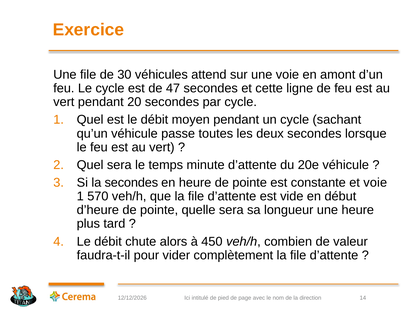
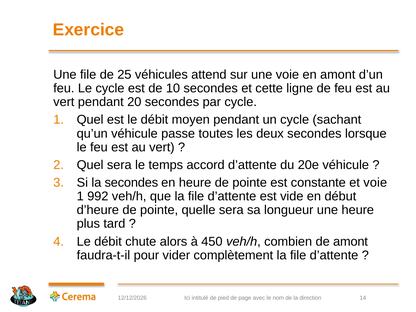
30: 30 -> 25
47: 47 -> 10
minute: minute -> accord
570: 570 -> 992
de valeur: valeur -> amont
